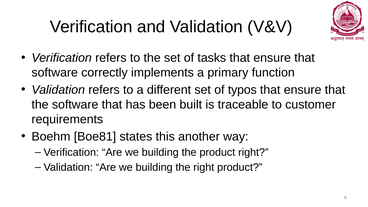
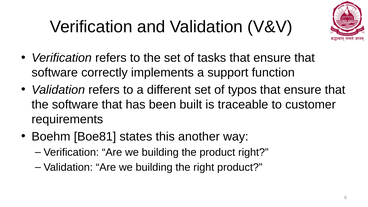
primary: primary -> support
